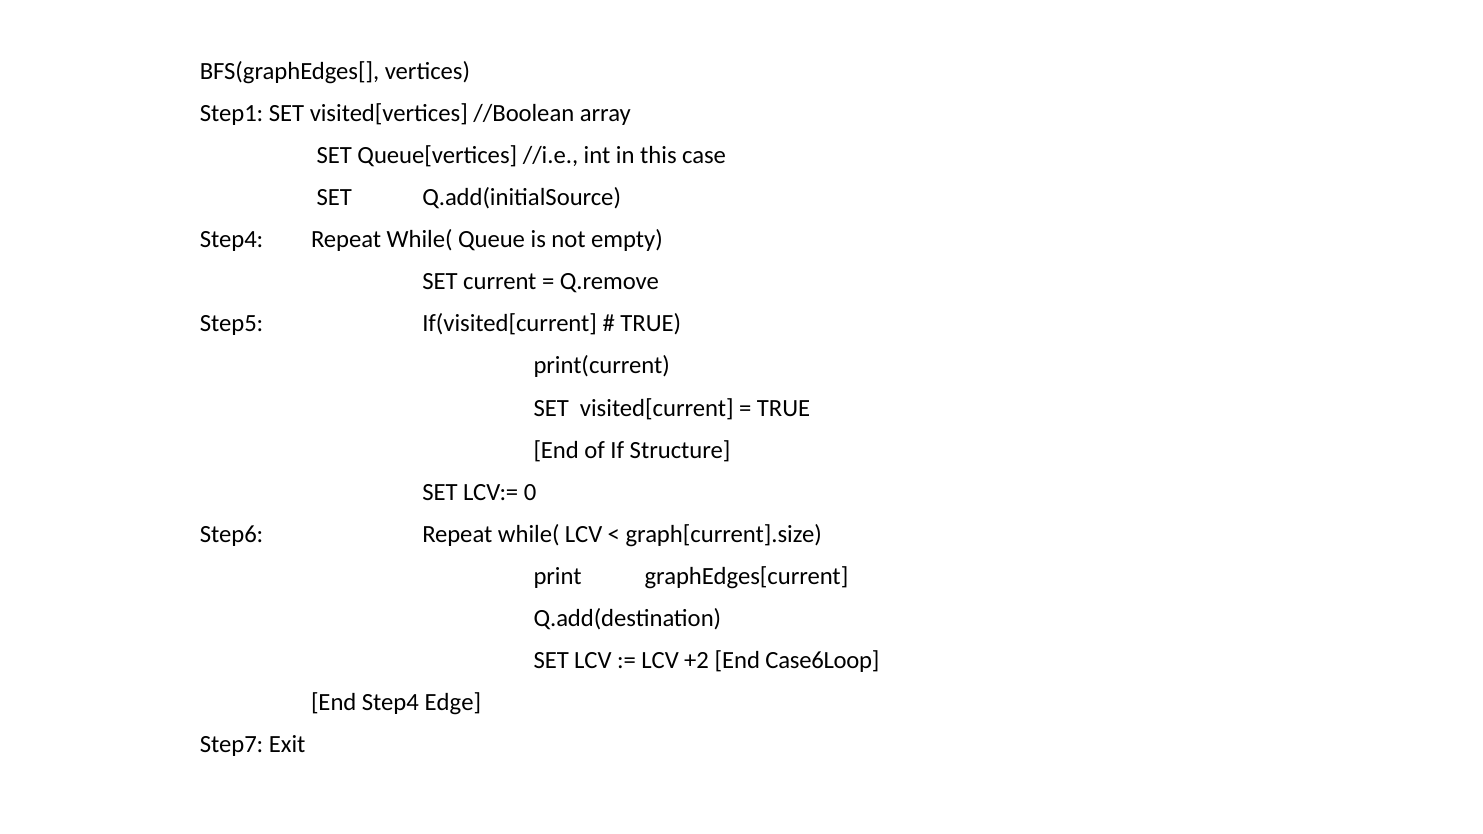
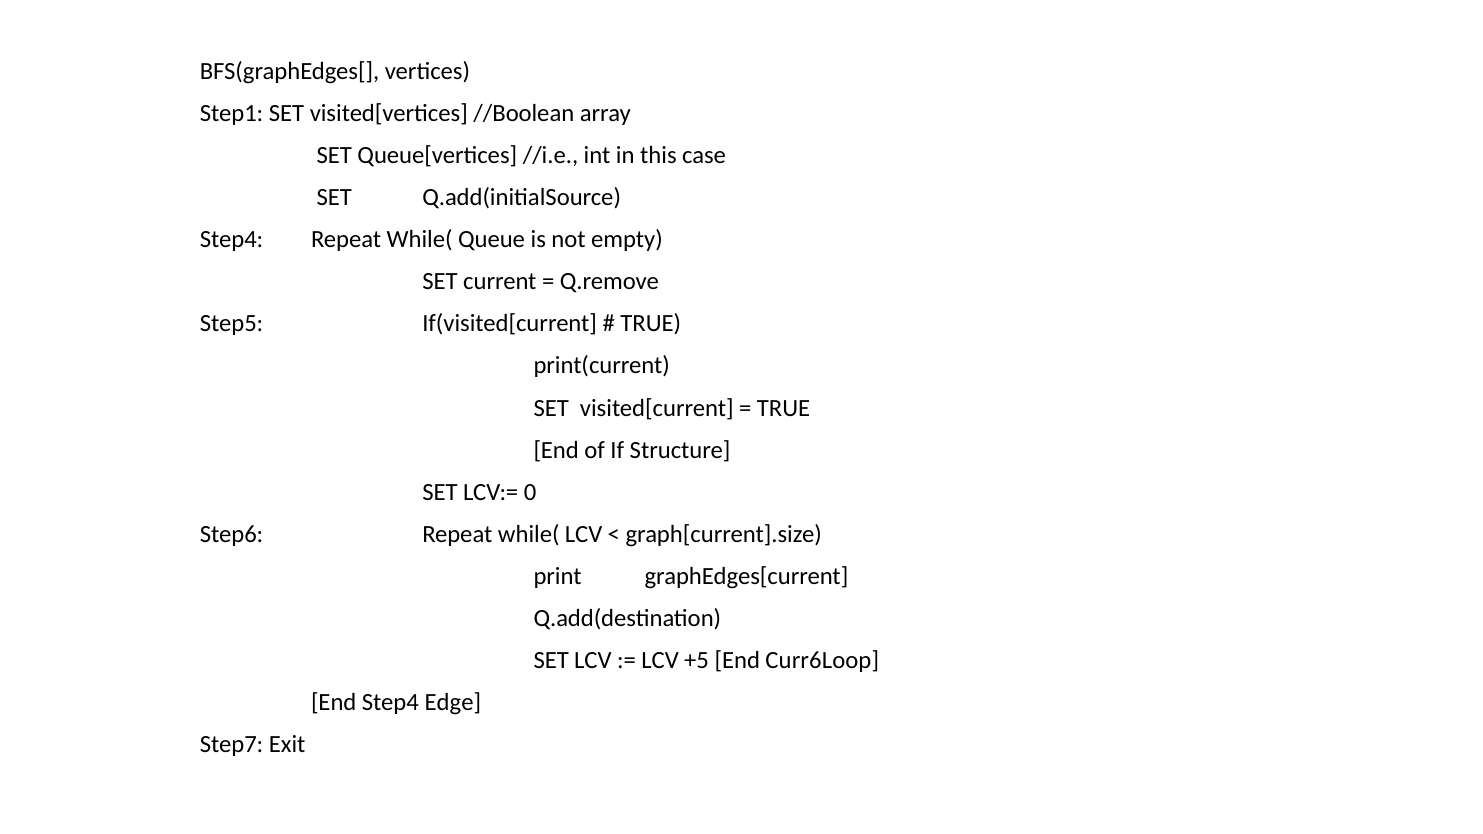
+2: +2 -> +5
Case6Loop: Case6Loop -> Curr6Loop
